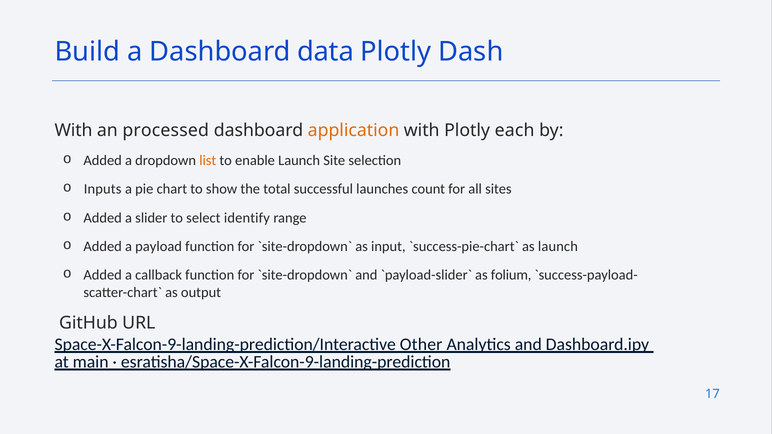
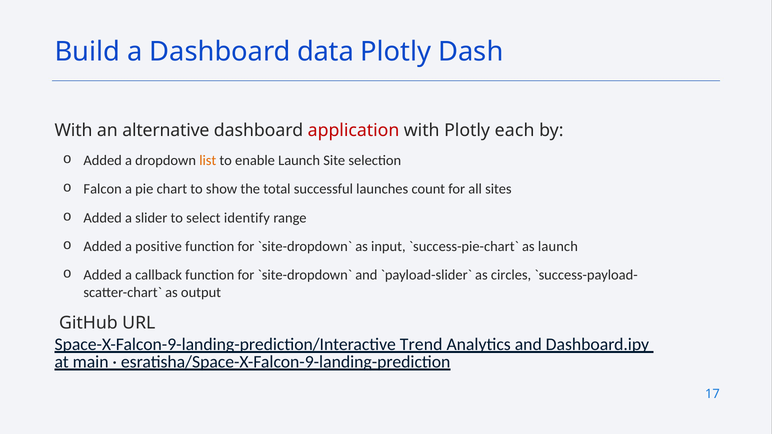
processed: processed -> alternative
application colour: orange -> red
Inputs: Inputs -> Falcon
payload: payload -> positive
folium: folium -> circles
Other: Other -> Trend
